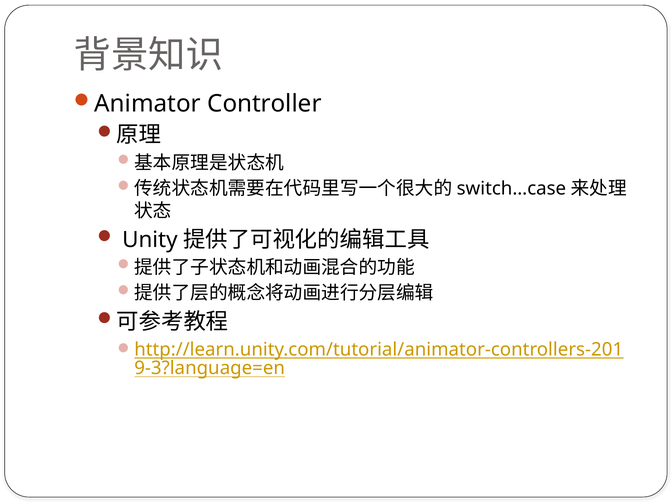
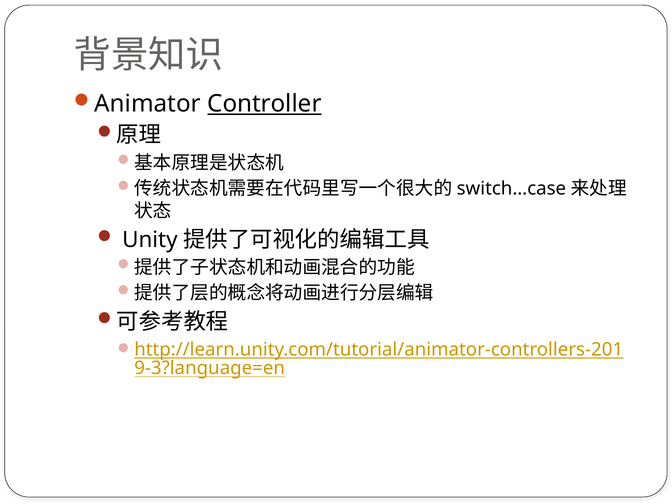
Controller underline: none -> present
